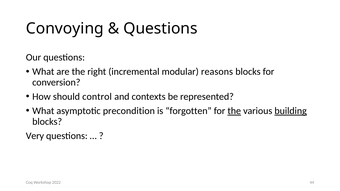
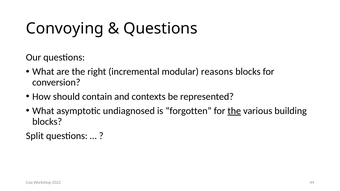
control: control -> contain
precondition: precondition -> undiagnosed
building underline: present -> none
Very: Very -> Split
